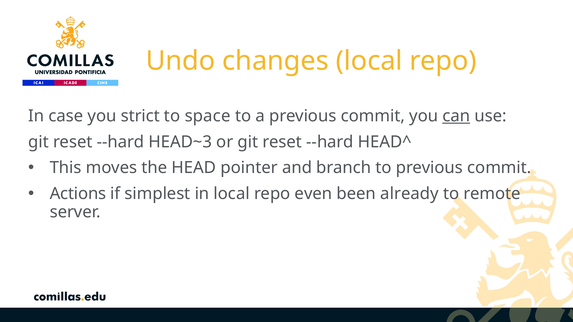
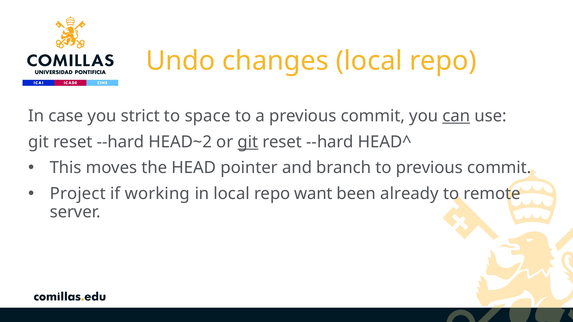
HEAD~3: HEAD~3 -> HEAD~2
git at (248, 142) underline: none -> present
Actions: Actions -> Project
simplest: simplest -> working
even: even -> want
